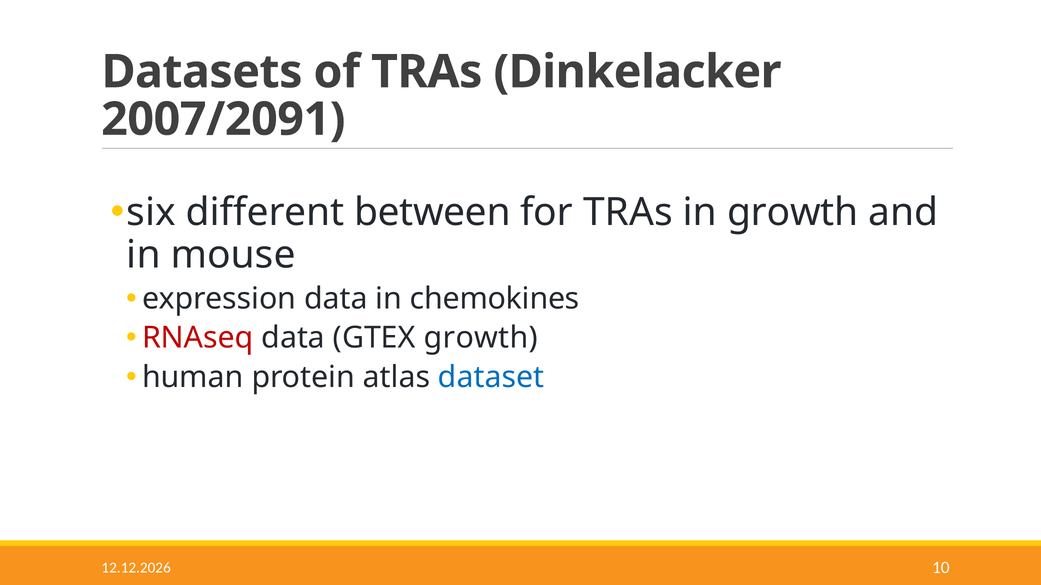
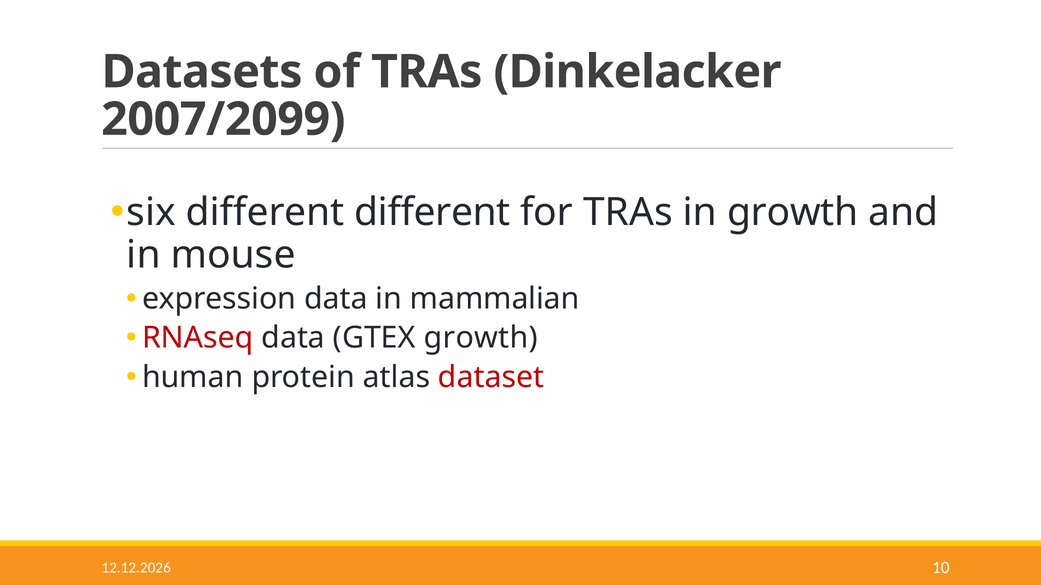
2007/2091: 2007/2091 -> 2007/2099
different between: between -> different
chemokines: chemokines -> mammalian
dataset colour: blue -> red
